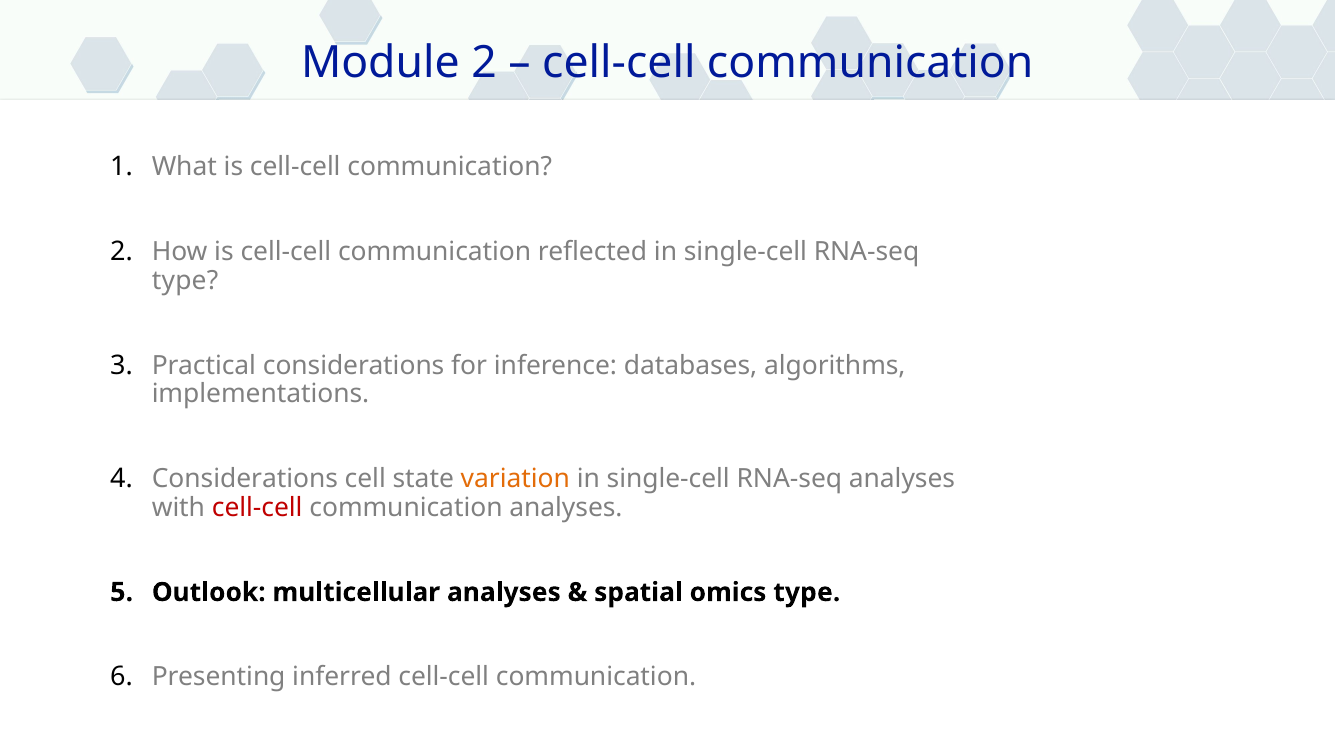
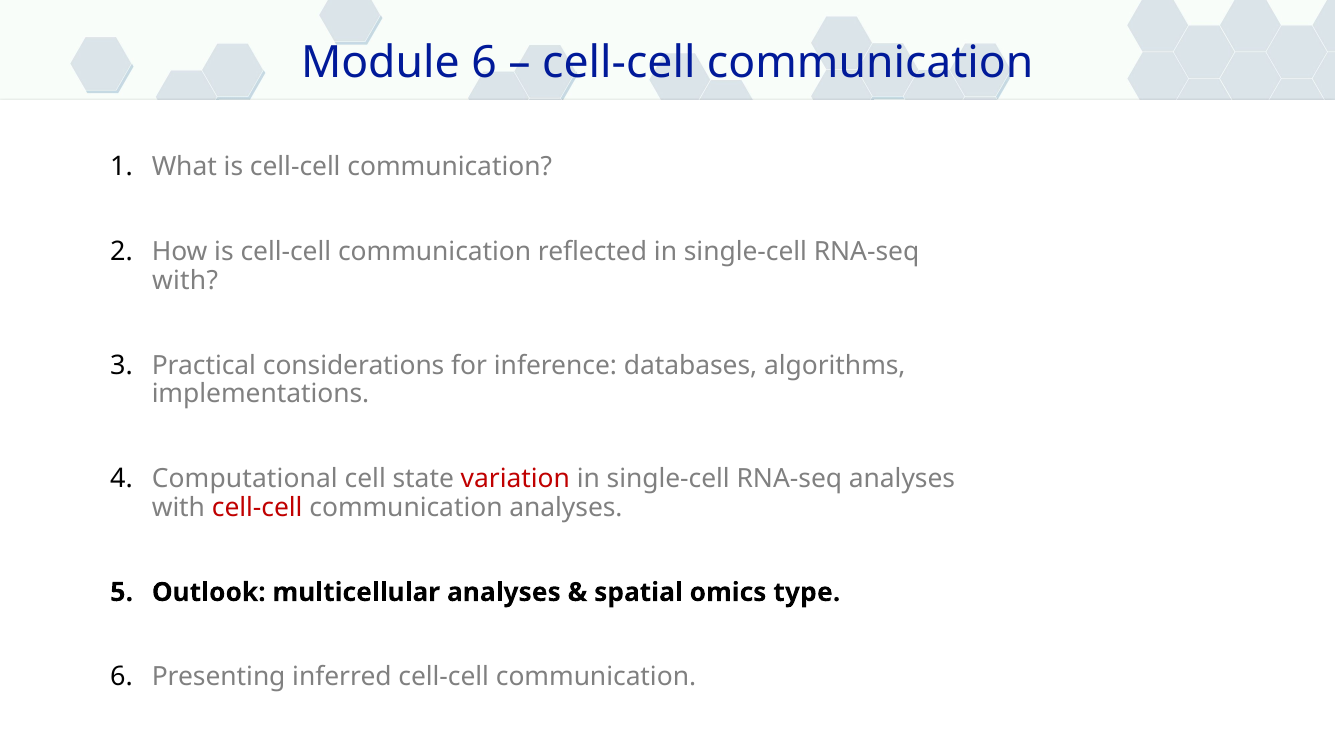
Module 2: 2 -> 6
type at (185, 281): type -> with
4 Considerations: Considerations -> Computational
variation colour: orange -> red
